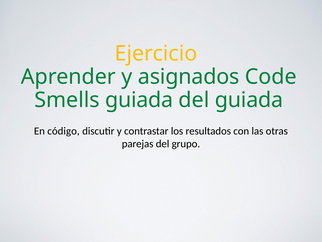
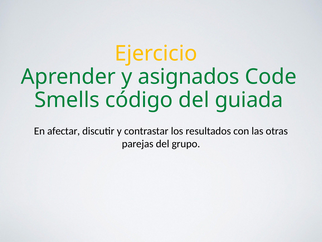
Smells guiada: guiada -> código
código: código -> afectar
